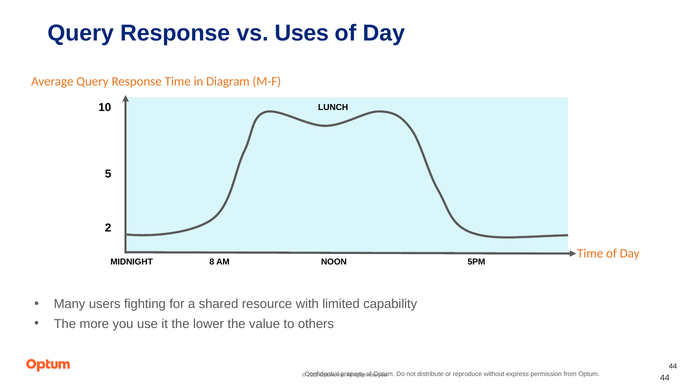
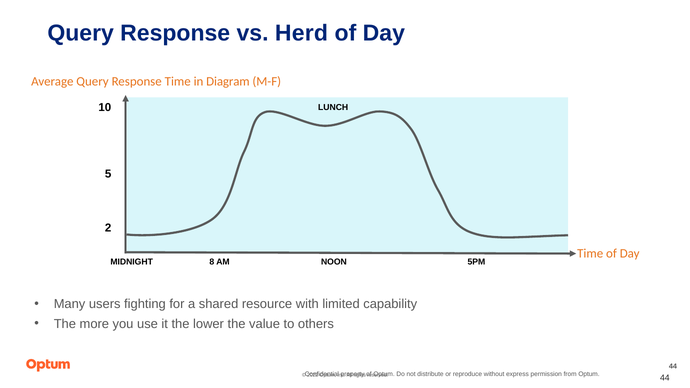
Uses: Uses -> Herd
